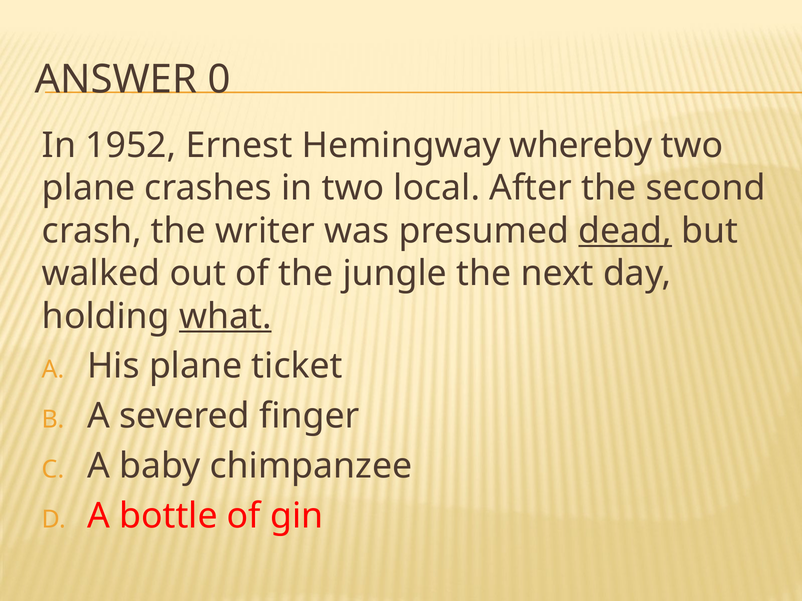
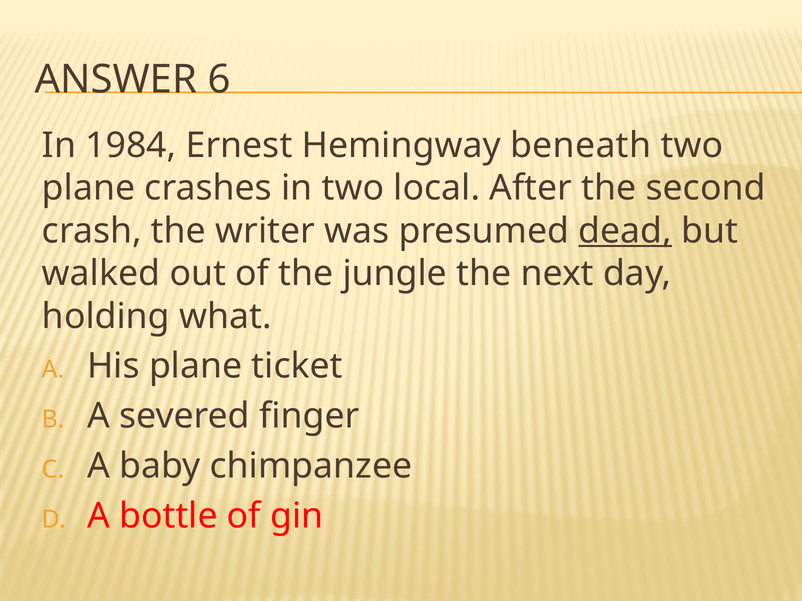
0: 0 -> 6
1952: 1952 -> 1984
whereby: whereby -> beneath
what underline: present -> none
